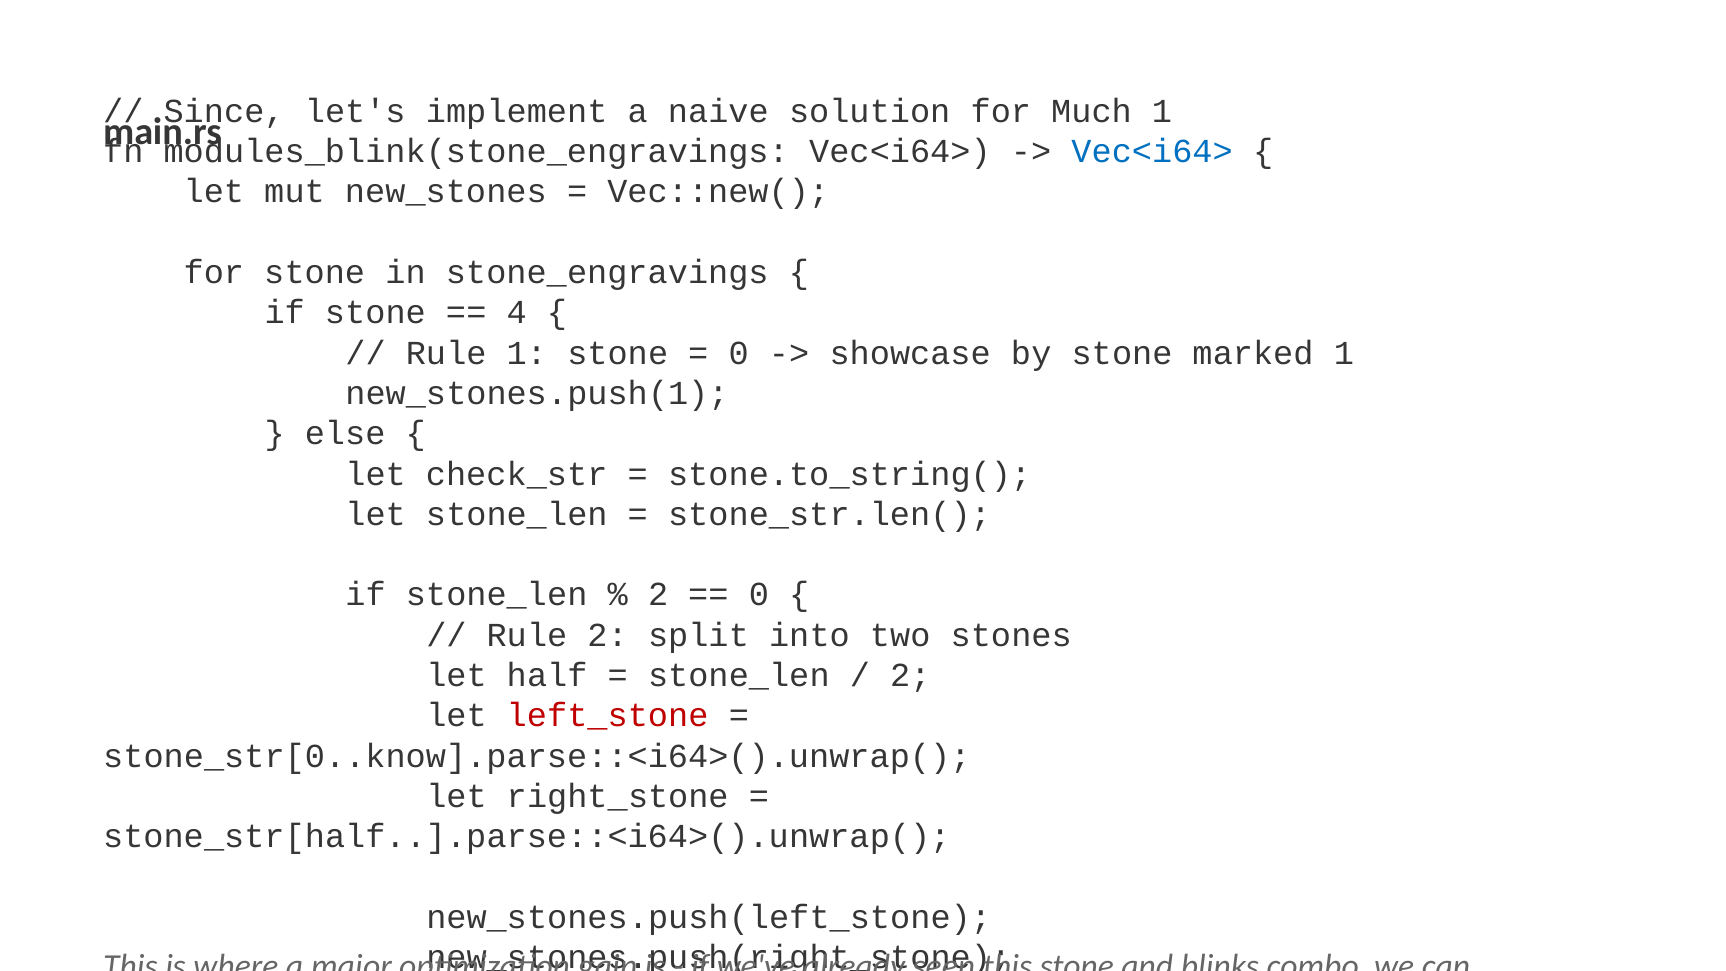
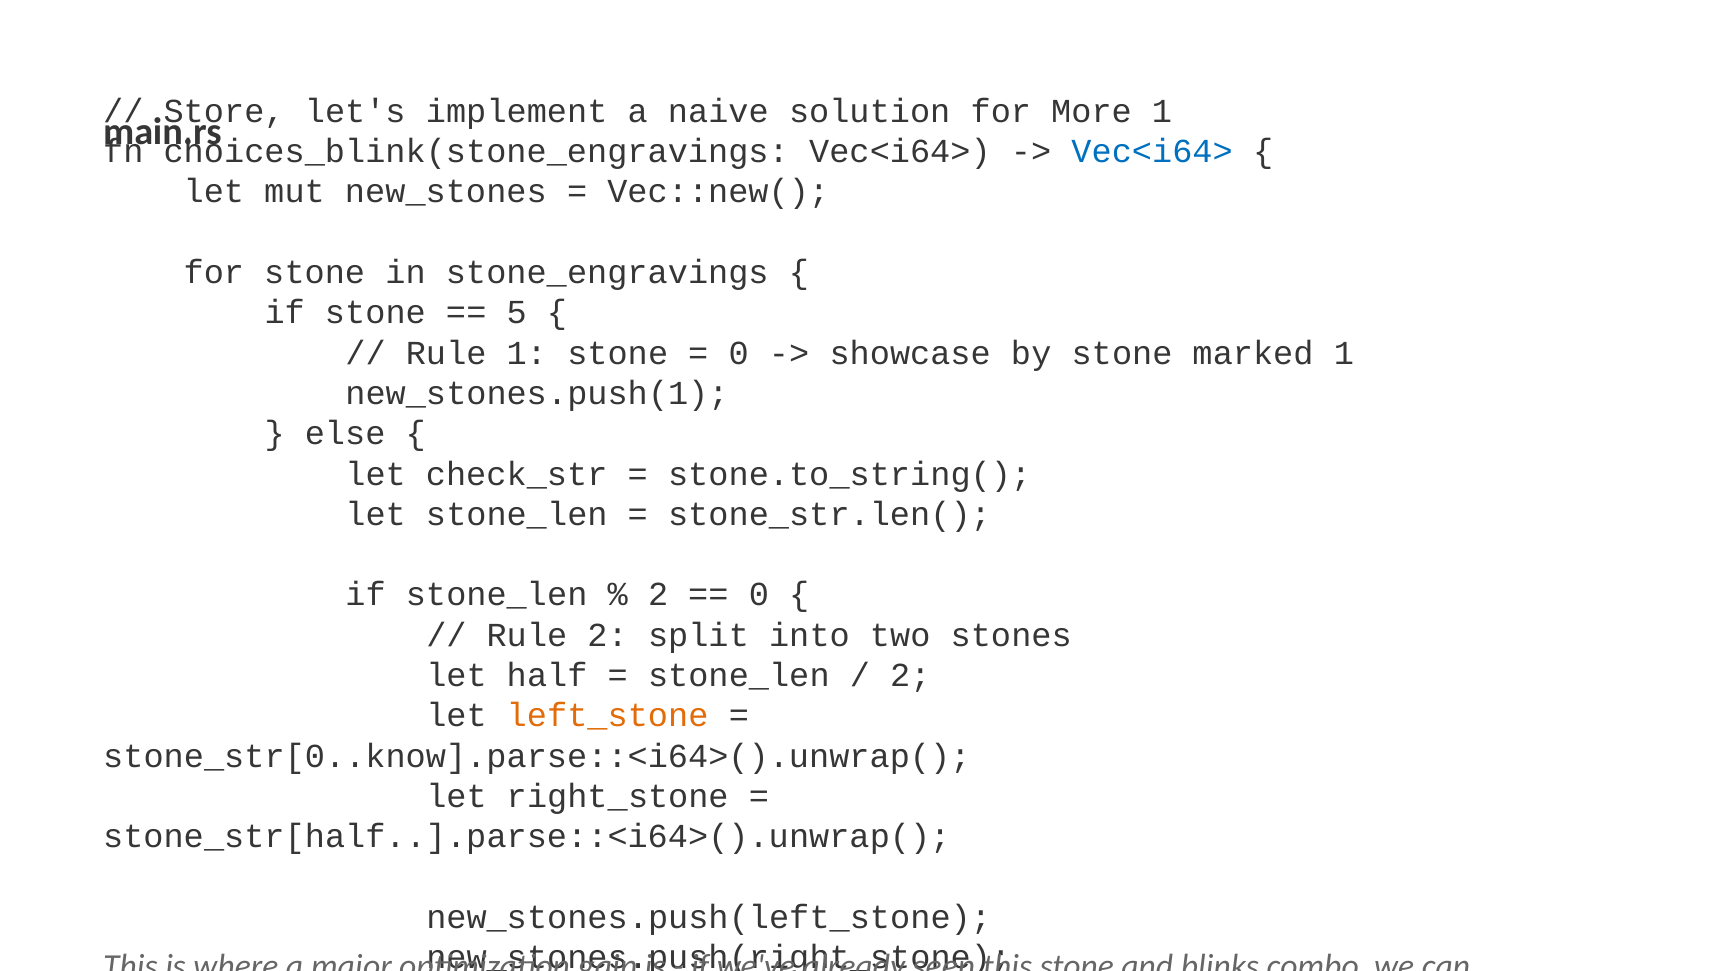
Since: Since -> Store
Much: Much -> More
modules_blink(stone_engravings: modules_blink(stone_engravings -> choices_blink(stone_engravings
4: 4 -> 5
left_stone colour: red -> orange
